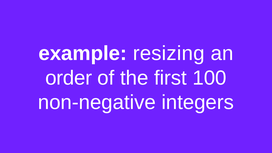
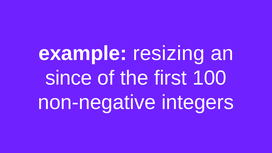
order: order -> since
